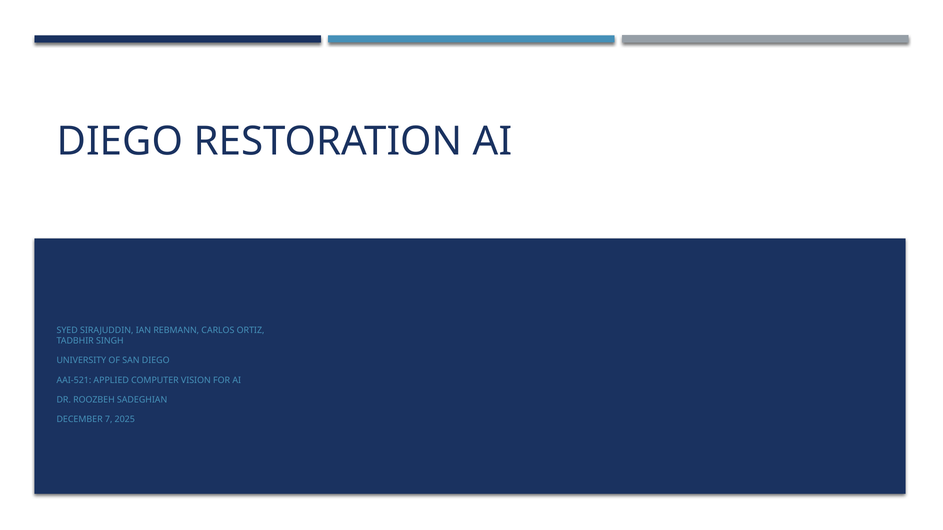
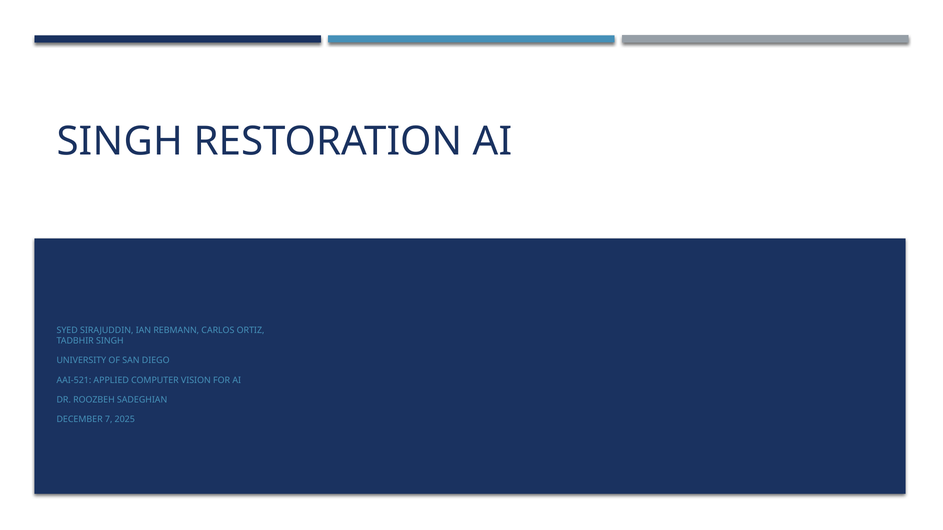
DIEGO at (120, 142): DIEGO -> SINGH
